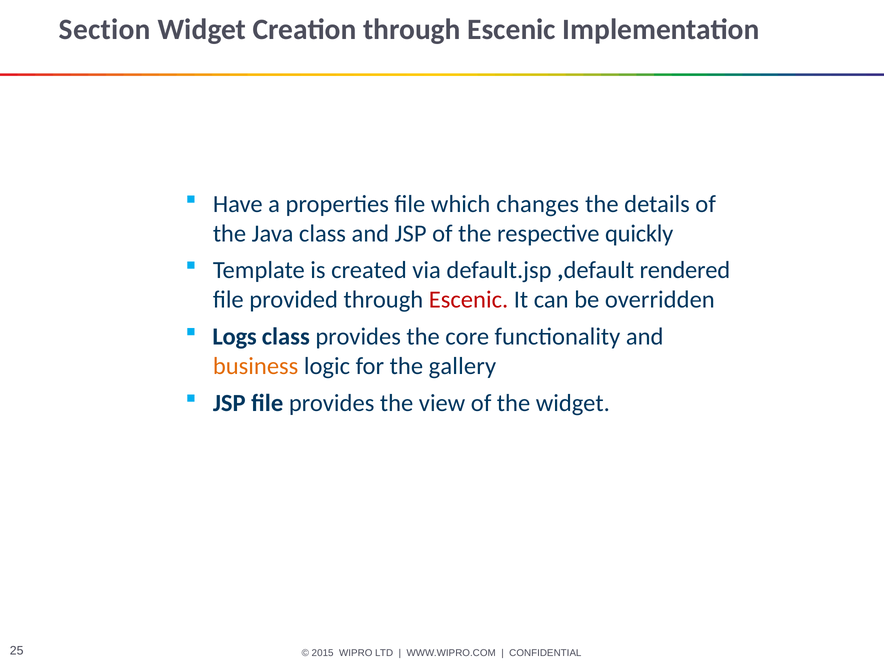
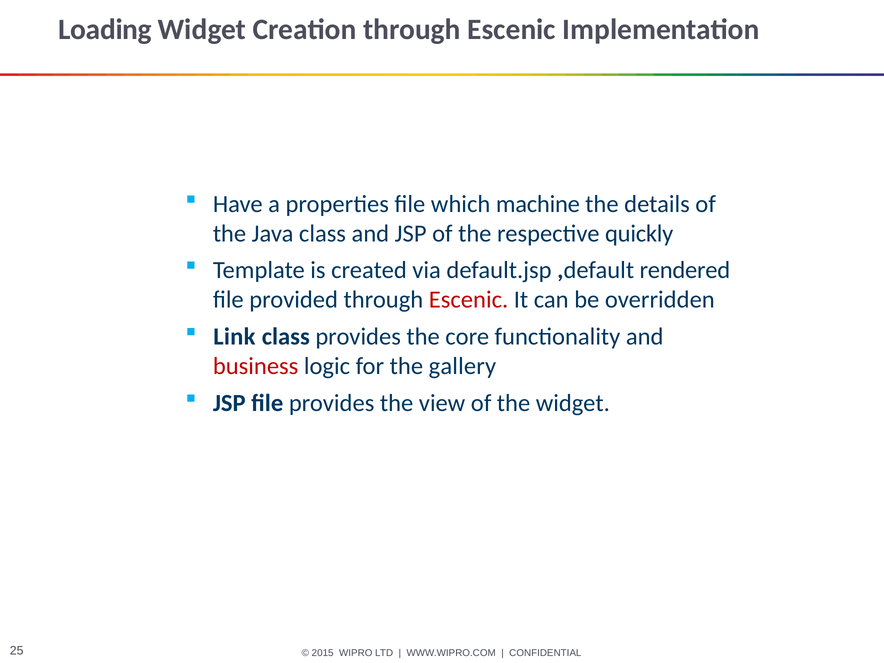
Section: Section -> Loading
changes: changes -> machine
Logs: Logs -> Link
business colour: orange -> red
